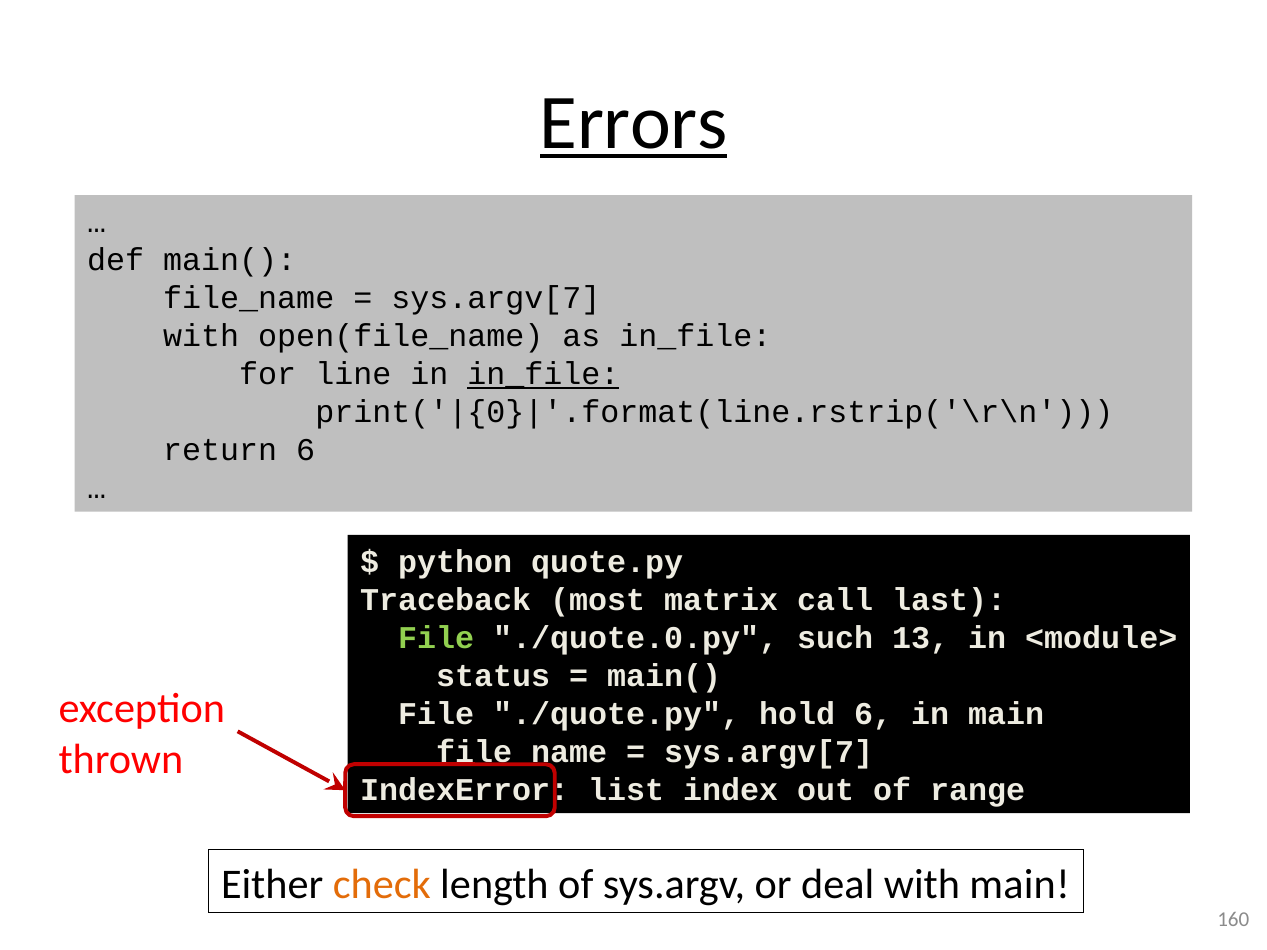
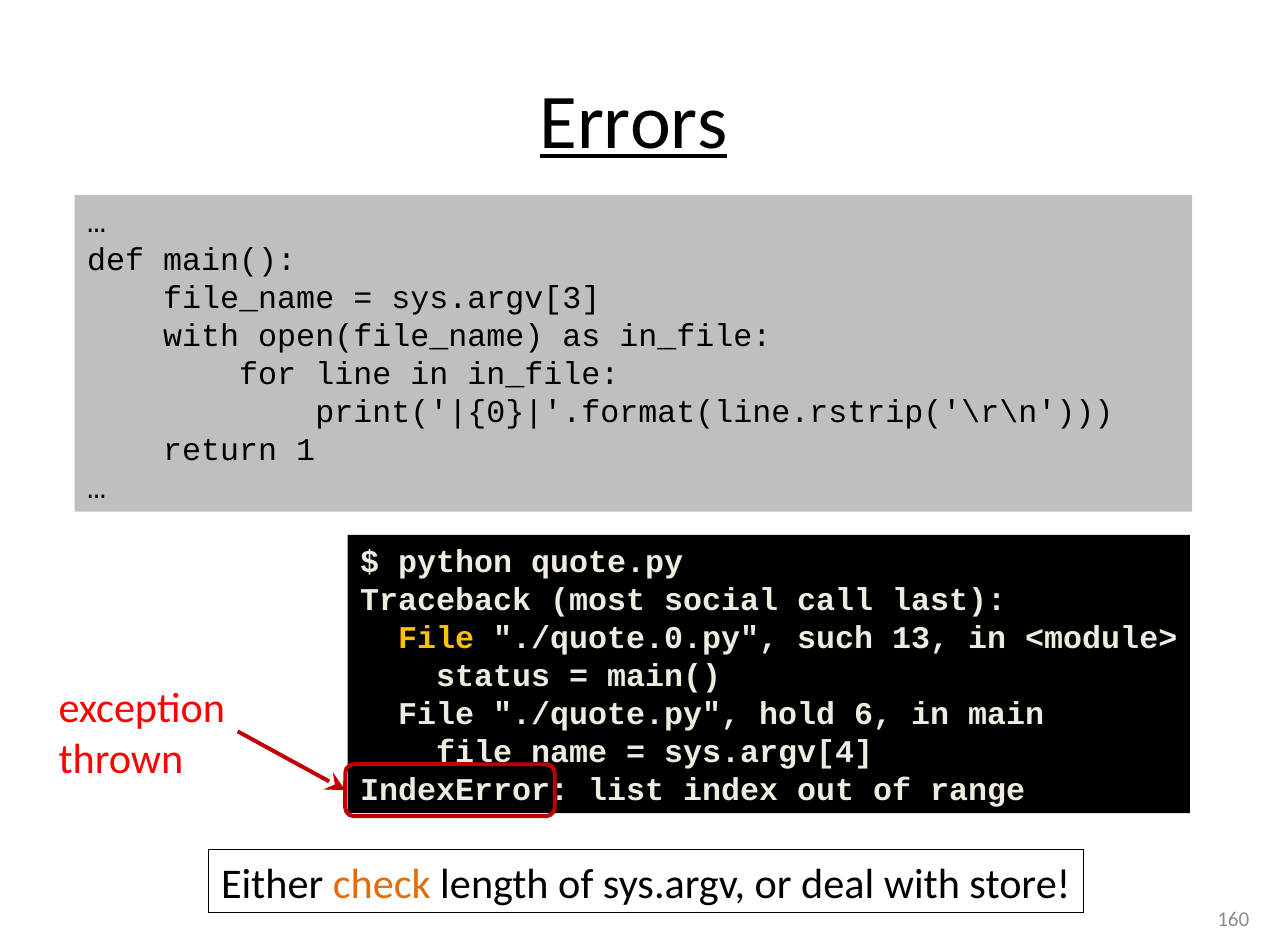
sys.argv[7 at (496, 299): sys.argv[7 -> sys.argv[3
in_file at (543, 375) underline: present -> none
return 6: 6 -> 1
matrix: matrix -> social
File at (436, 638) colour: light green -> yellow
sys.argv[7 at (769, 752): sys.argv[7 -> sys.argv[4
with main: main -> store
